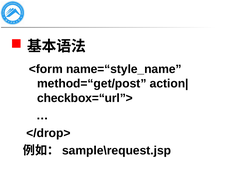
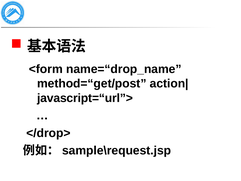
name=“style_name: name=“style_name -> name=“drop_name
checkbox=“url”>: checkbox=“url”> -> javascript=“url”>
